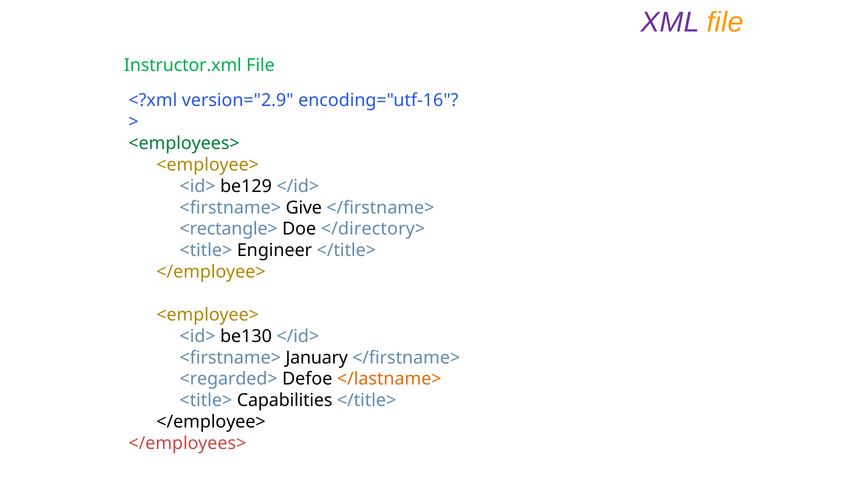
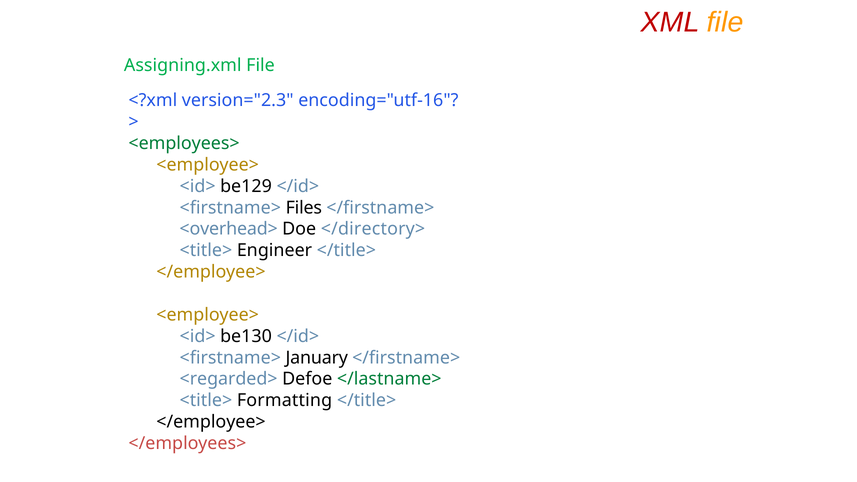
XML colour: purple -> red
Instructor.xml: Instructor.xml -> Assigning.xml
version="2.9: version="2.9 -> version="2.3
Give: Give -> Files
<rectangle>: <rectangle> -> <overhead>
</lastname> colour: orange -> green
Capabilities: Capabilities -> Formatting
